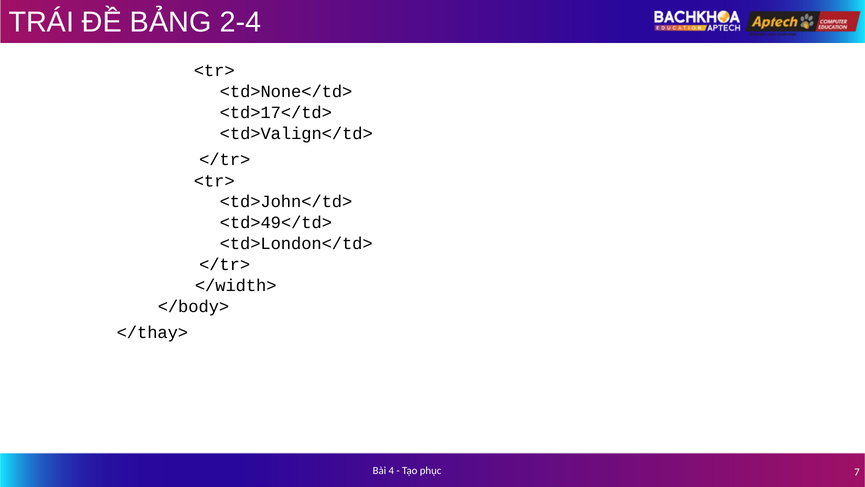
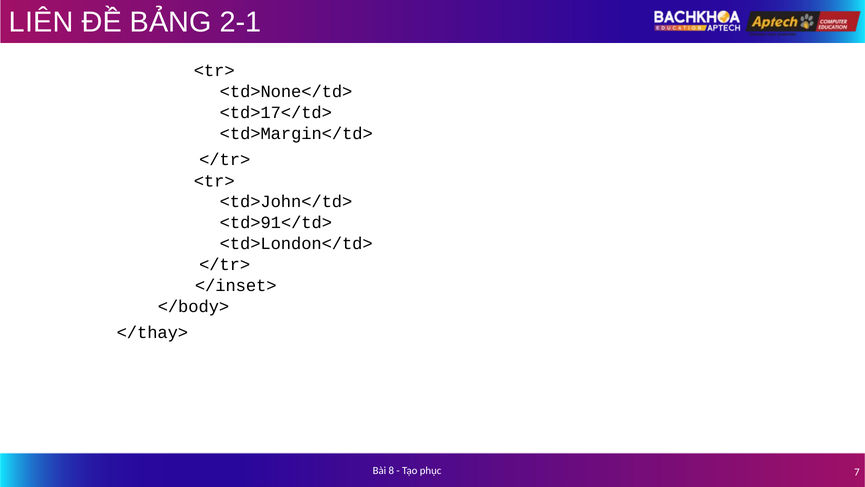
TRÁI: TRÁI -> LIÊN
2-4: 2-4 -> 2-1
<td>Valign</td>: <td>Valign</td> -> <td>Margin</td>
<td>49</td>: <td>49</td> -> <td>91</td>
</width>: </width> -> </inset>
4: 4 -> 8
